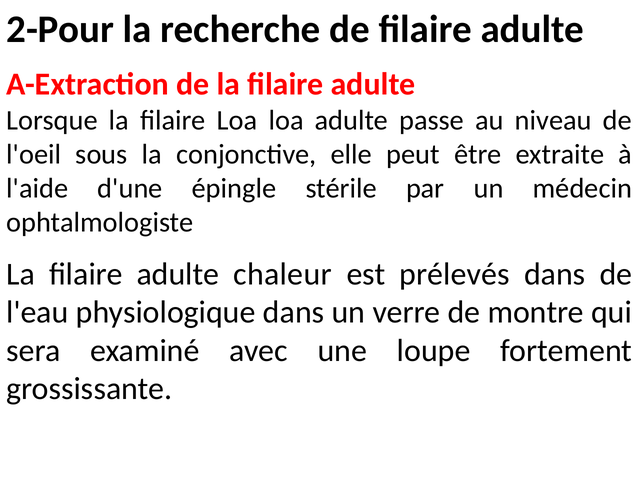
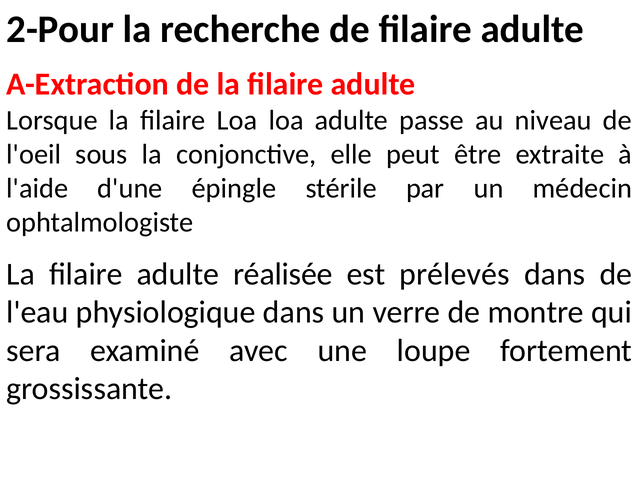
chaleur: chaleur -> réalisée
